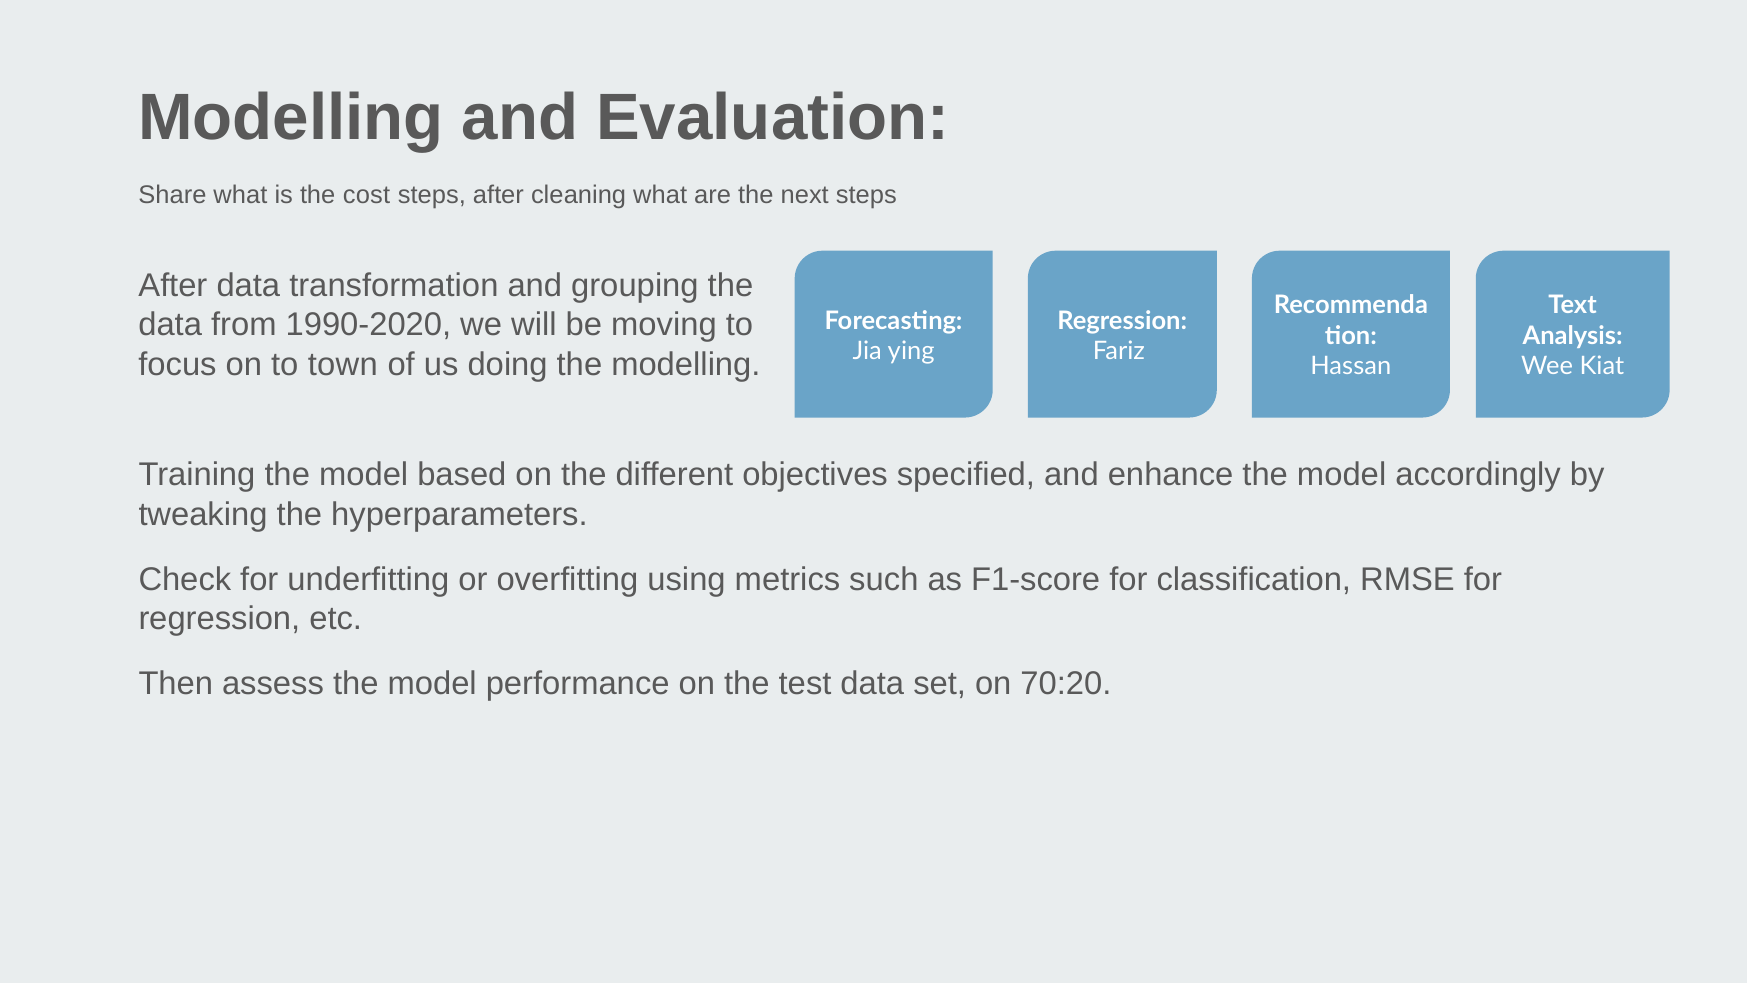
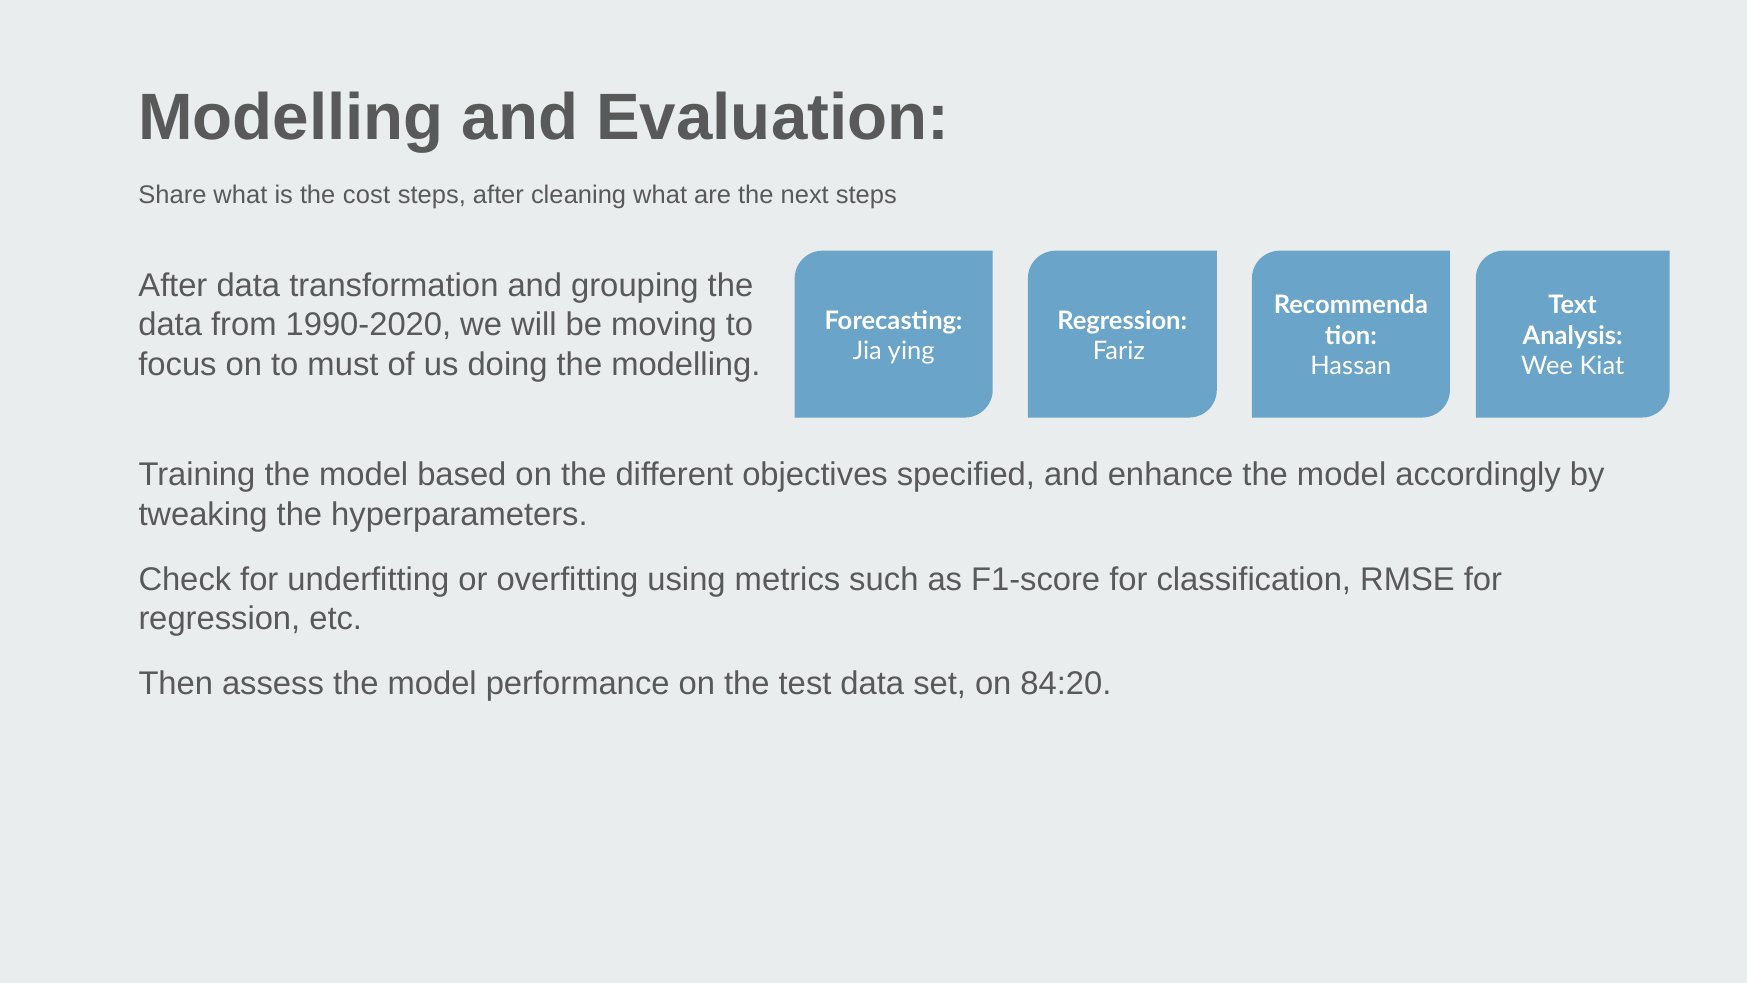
town: town -> must
70:20: 70:20 -> 84:20
